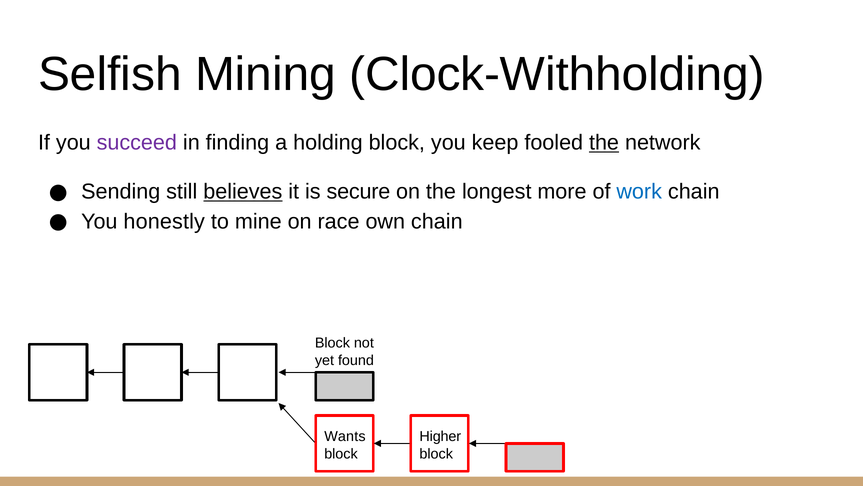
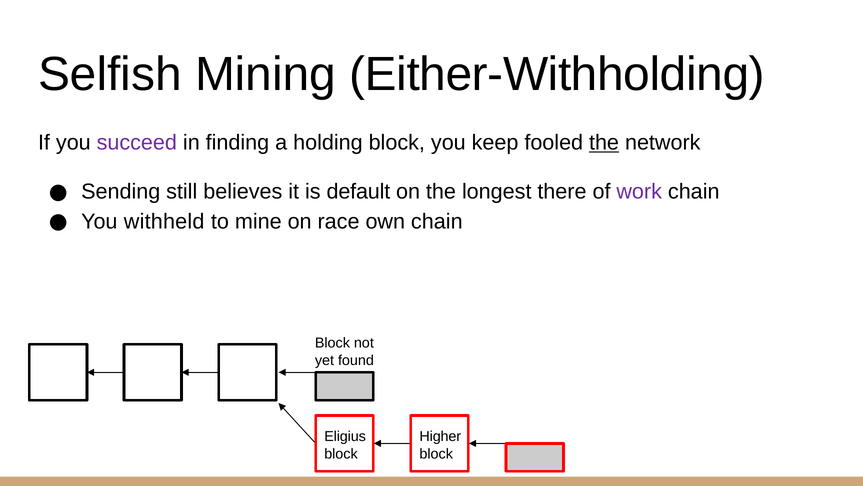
Clock-Withholding: Clock-Withholding -> Either-Withholding
believes underline: present -> none
secure: secure -> default
more: more -> there
work colour: blue -> purple
honestly: honestly -> withheld
Wants: Wants -> Eligius
